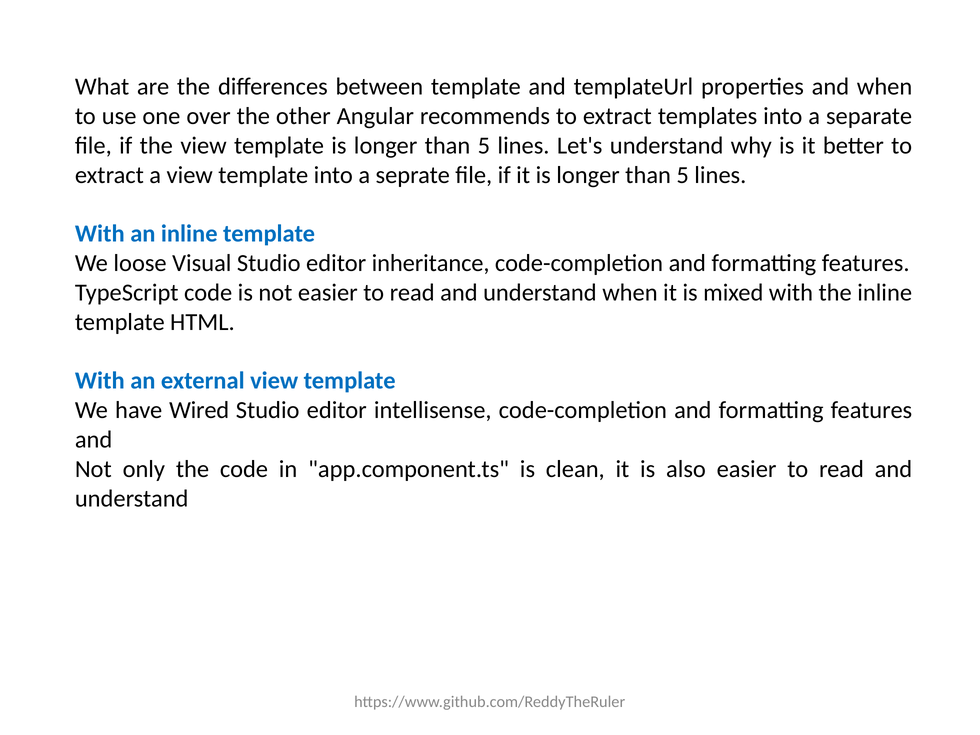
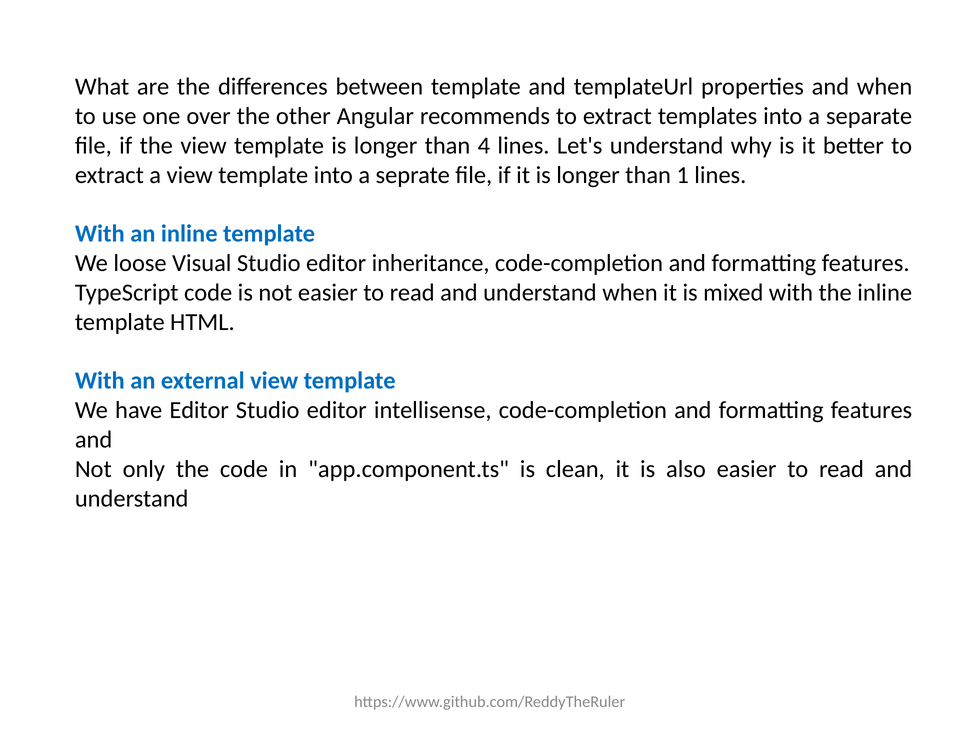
5 at (484, 146): 5 -> 4
5 at (683, 175): 5 -> 1
have Wired: Wired -> Editor
